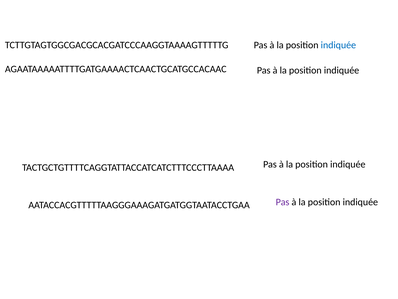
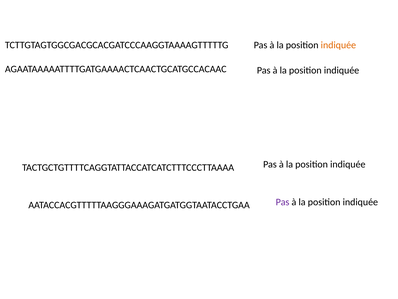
indiquée at (338, 45) colour: blue -> orange
